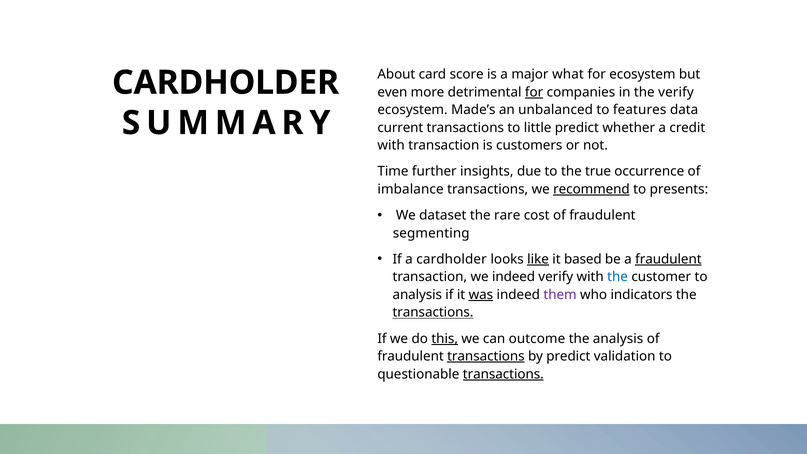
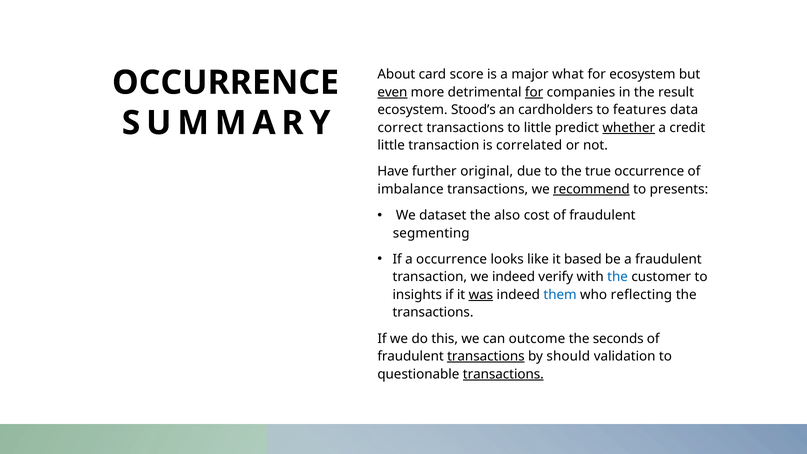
CARDHOLDER at (226, 83): CARDHOLDER -> OCCURRENCE
even underline: none -> present
the verify: verify -> result
Made’s: Made’s -> Stood’s
unbalanced: unbalanced -> cardholders
current: current -> correct
whether underline: none -> present
with at (391, 145): with -> little
customers: customers -> correlated
Time: Time -> Have
insights: insights -> original
rare: rare -> also
a cardholder: cardholder -> occurrence
like underline: present -> none
fraudulent at (668, 259) underline: present -> none
analysis at (417, 295): analysis -> insights
them colour: purple -> blue
indicators: indicators -> reflecting
transactions at (433, 312) underline: present -> none
this underline: present -> none
the analysis: analysis -> seconds
by predict: predict -> should
